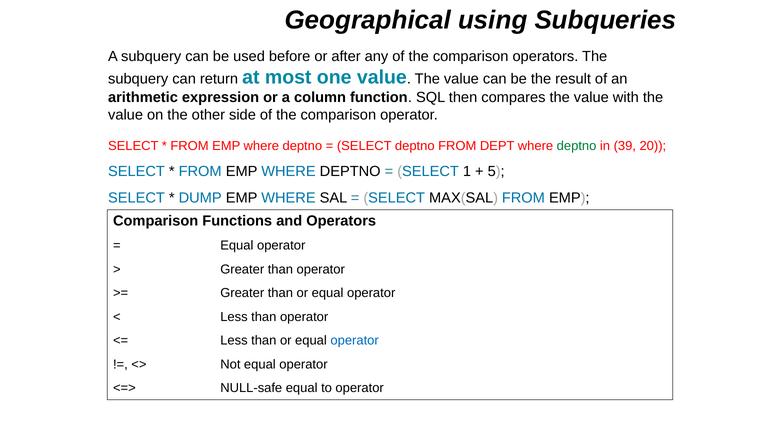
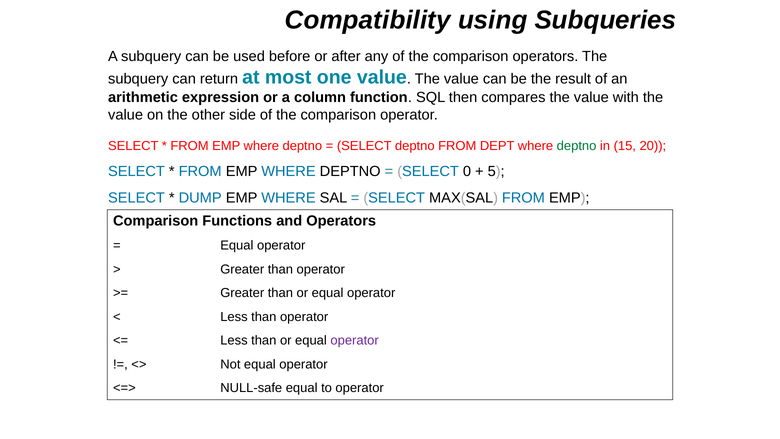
Geographical: Geographical -> Compatibility
39: 39 -> 15
1: 1 -> 0
operator at (355, 340) colour: blue -> purple
